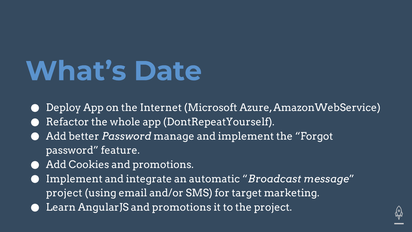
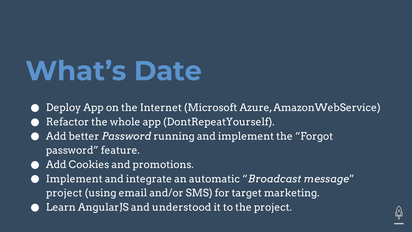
manage: manage -> running
AngularJS and promotions: promotions -> understood
